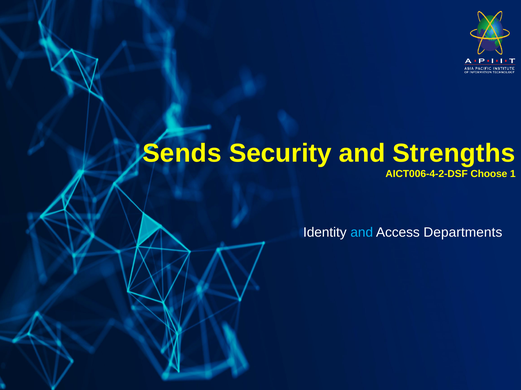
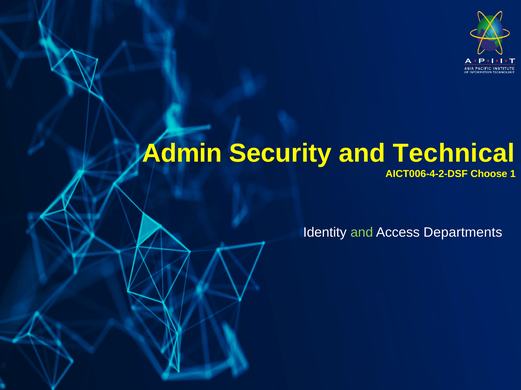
Sends: Sends -> Admin
Strengths: Strengths -> Technical
and at (362, 233) colour: light blue -> light green
